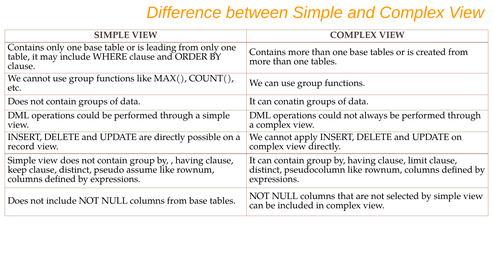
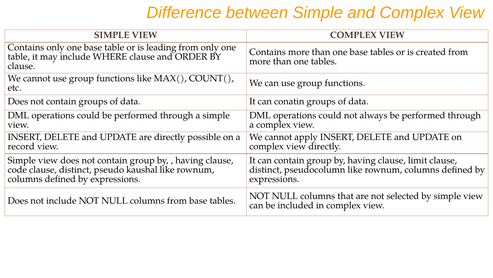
keep: keep -> code
assume: assume -> kaushal
